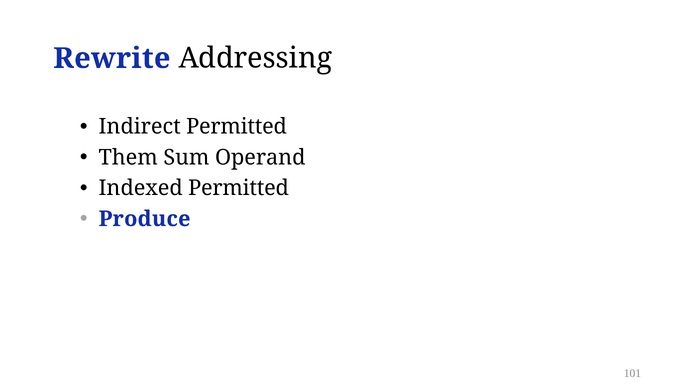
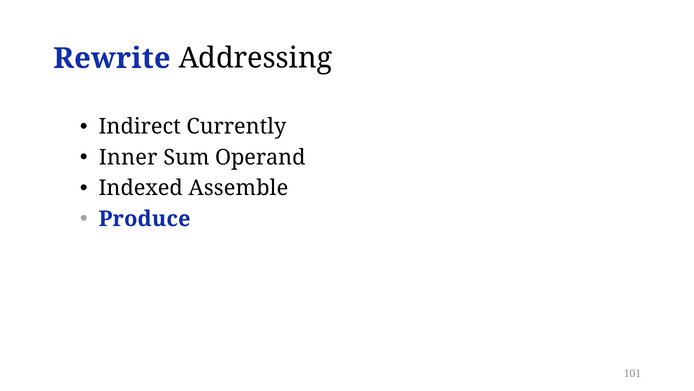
Indirect Permitted: Permitted -> Currently
Them: Them -> Inner
Indexed Permitted: Permitted -> Assemble
